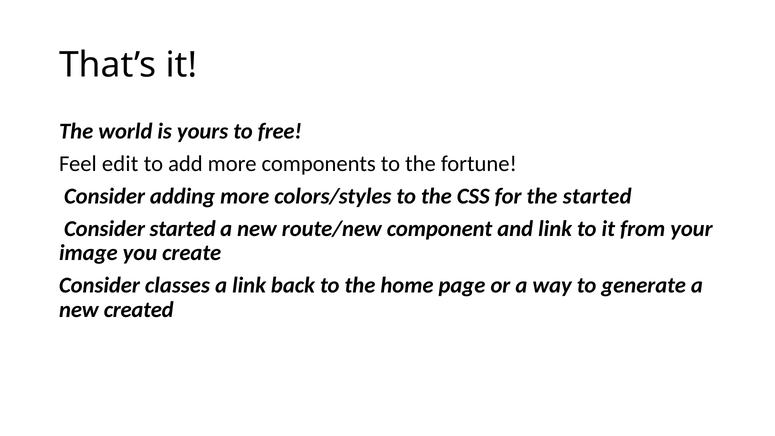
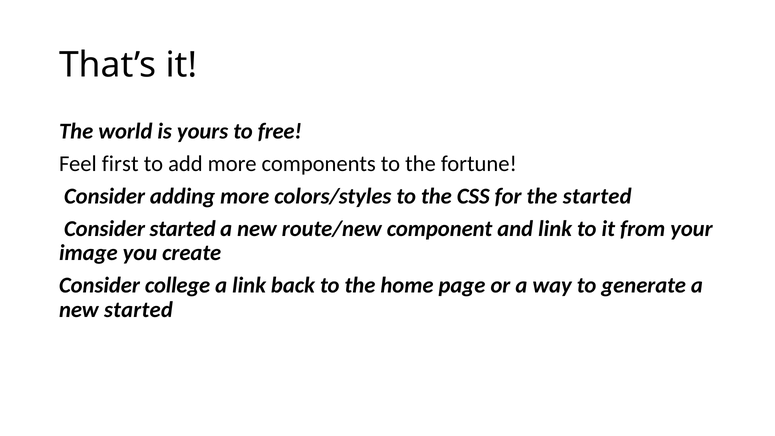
edit: edit -> first
classes: classes -> college
new created: created -> started
